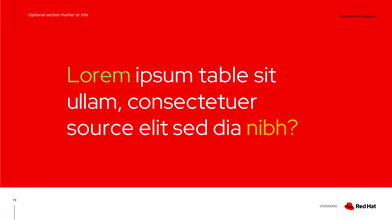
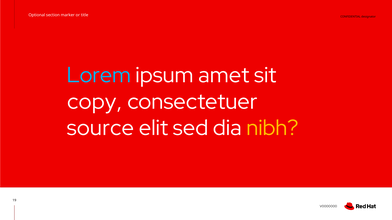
Lorem colour: light green -> light blue
table: table -> amet
ullam: ullam -> copy
